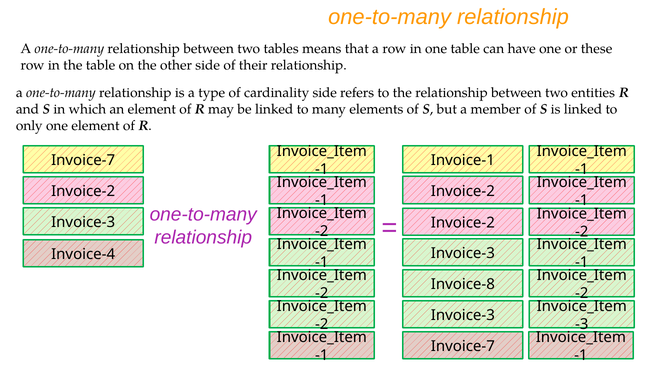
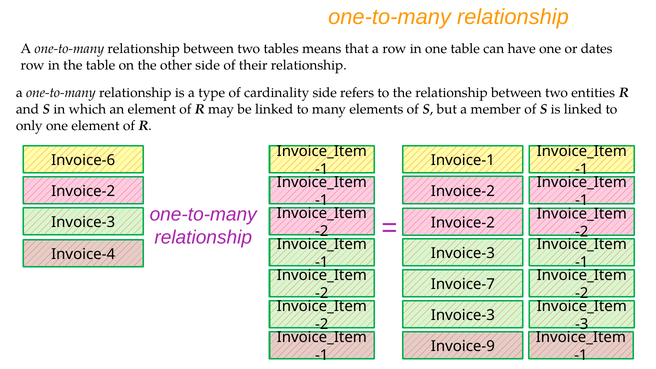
these: these -> dates
Invoice-7 at (83, 160): Invoice-7 -> Invoice-6
Invoice-8: Invoice-8 -> Invoice-7
Invoice-7 at (463, 346): Invoice-7 -> Invoice-9
